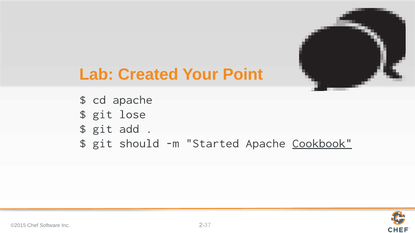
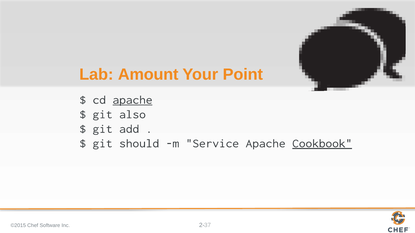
Created: Created -> Amount
apache at (133, 100) underline: none -> present
lose: lose -> also
Started: Started -> Service
